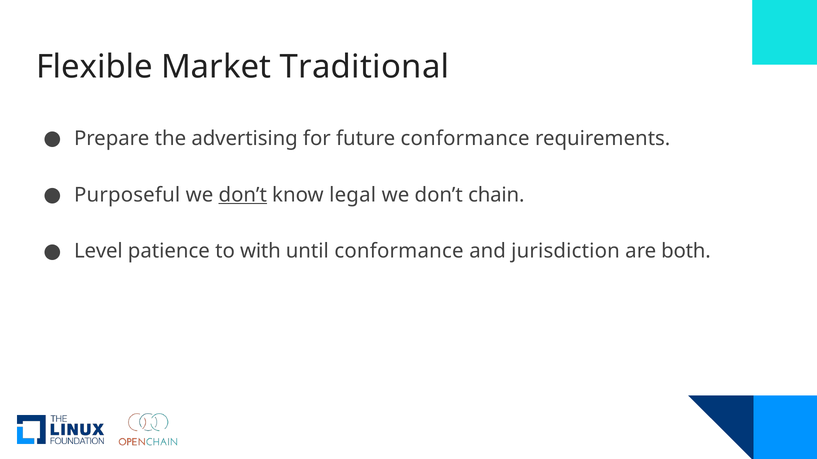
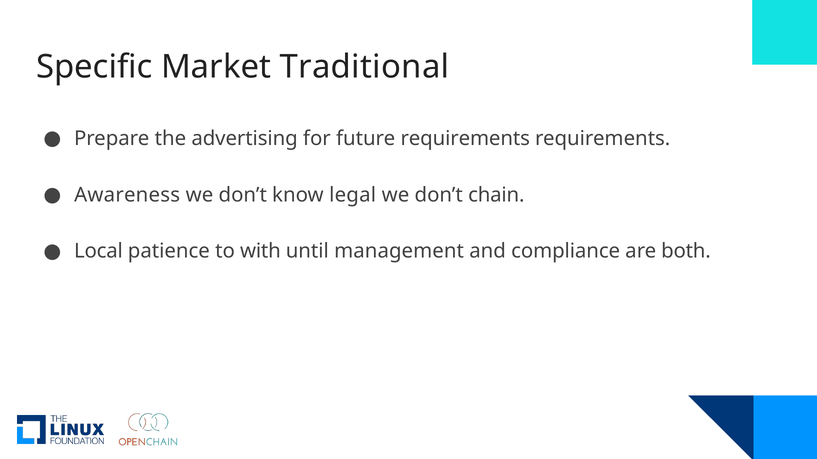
Flexible: Flexible -> Specific
future conformance: conformance -> requirements
Purposeful: Purposeful -> Awareness
don’t at (243, 195) underline: present -> none
Level: Level -> Local
until conformance: conformance -> management
jurisdiction: jurisdiction -> compliance
